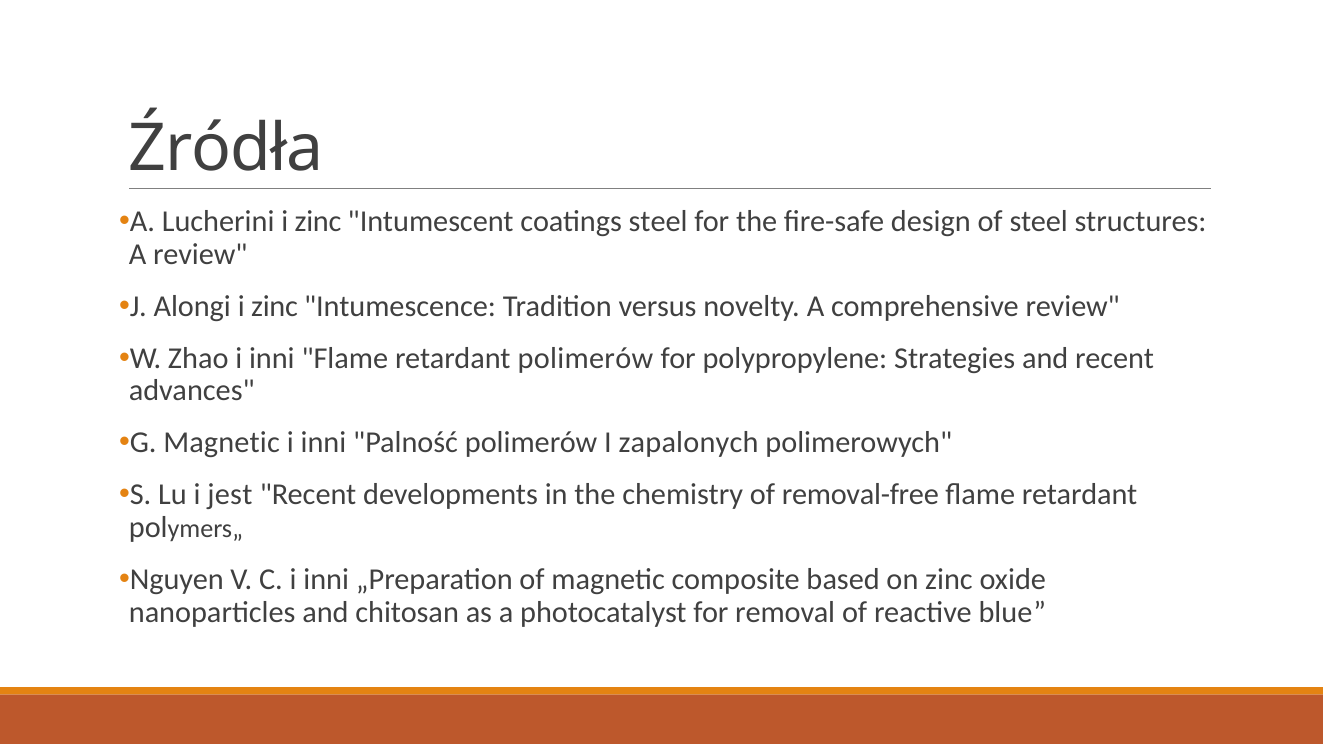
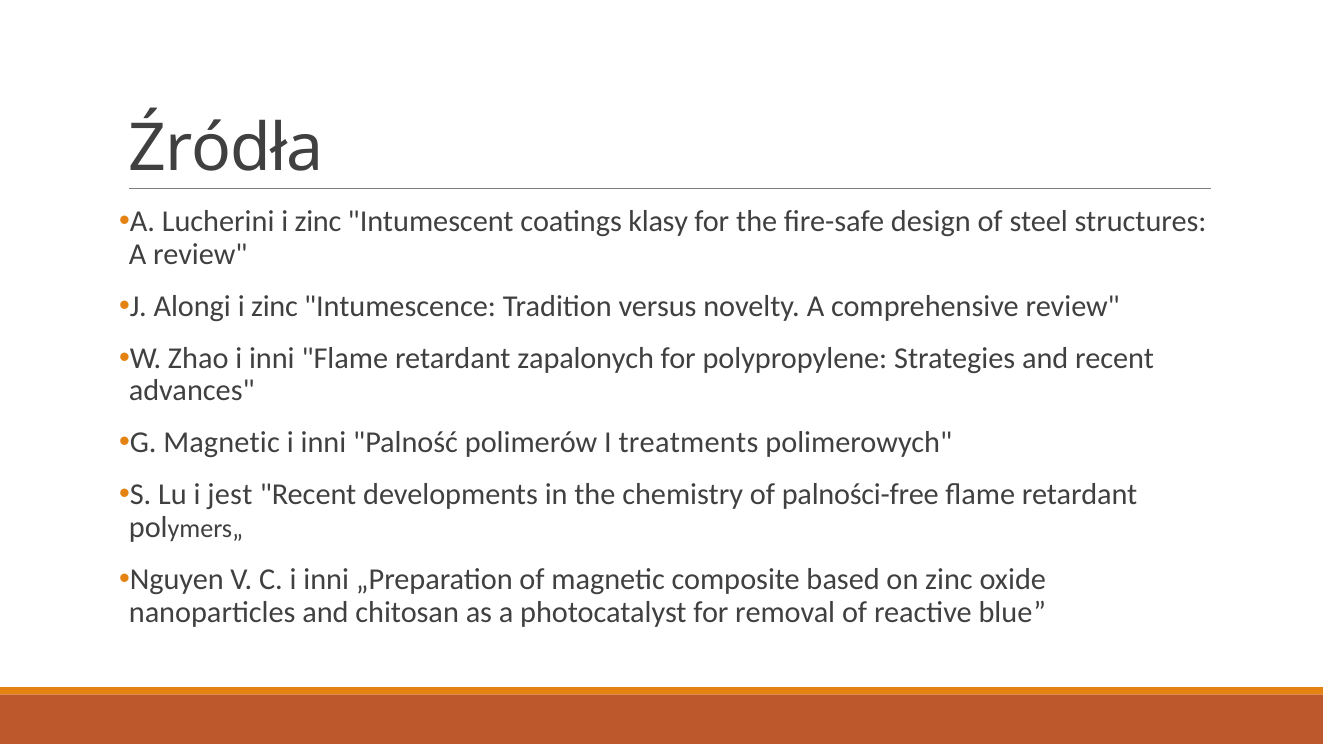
coatings steel: steel -> klasy
retardant polimerów: polimerów -> zapalonych
zapalonych: zapalonych -> treatments
removal-free: removal-free -> palności-free
